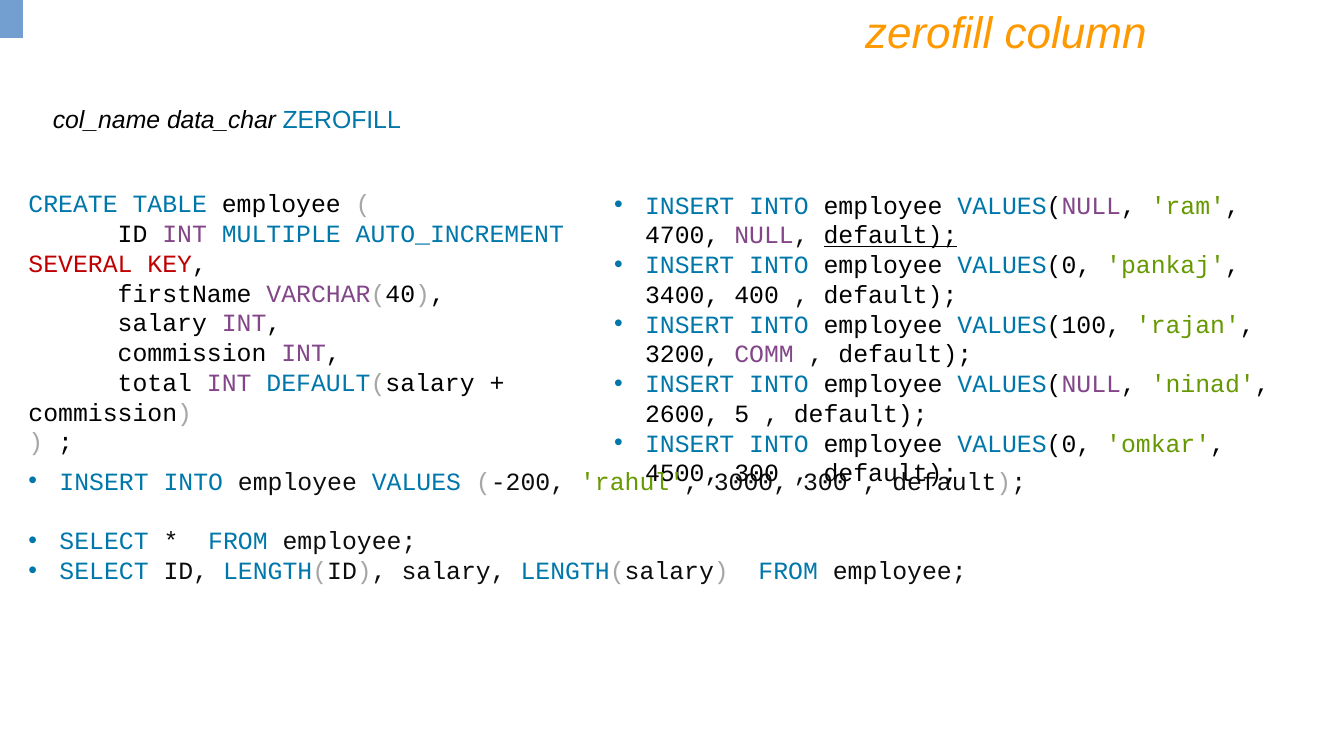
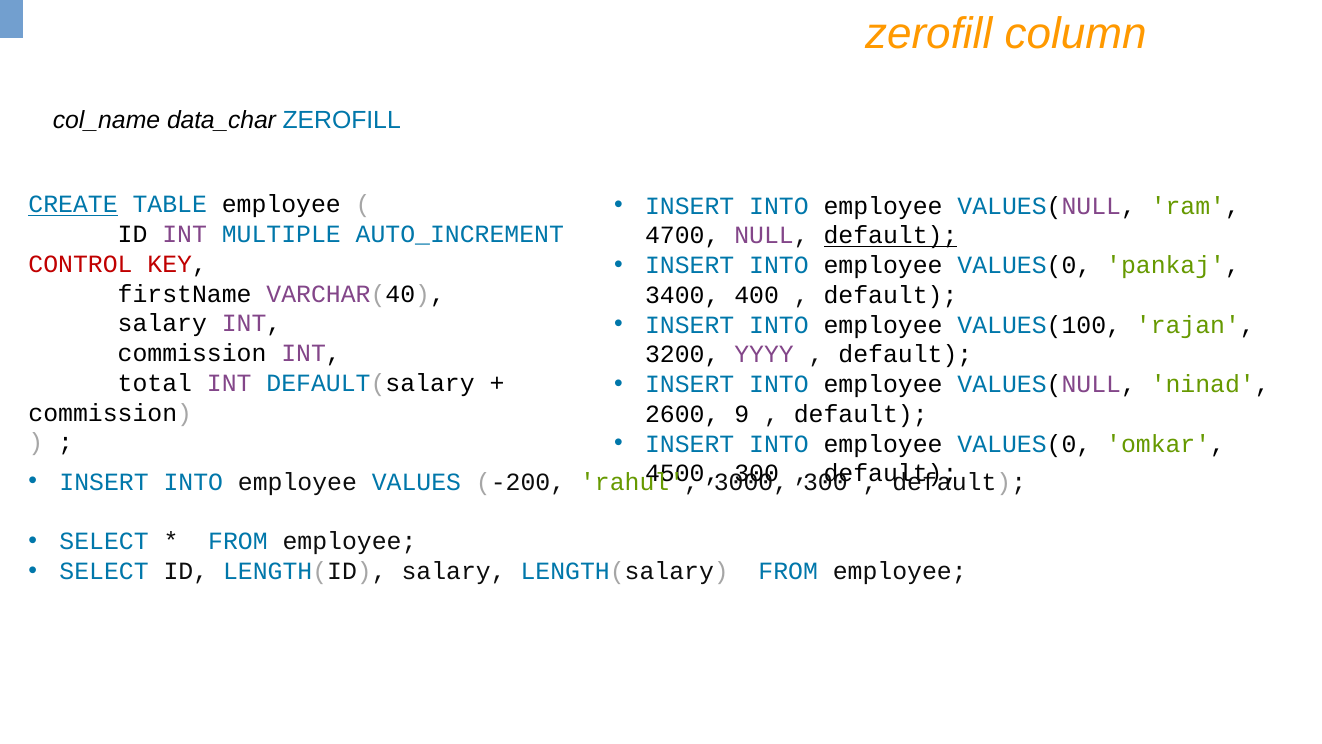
CREATE underline: none -> present
SEVERAL: SEVERAL -> CONTROL
COMM: COMM -> YYYY
5: 5 -> 9
